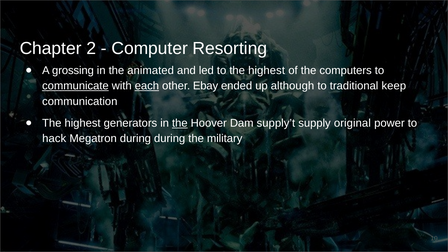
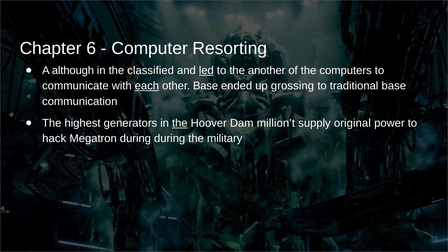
2: 2 -> 6
grossing: grossing -> although
animated: animated -> classified
led underline: none -> present
to the highest: highest -> another
communicate underline: present -> none
other Ebay: Ebay -> Base
although: although -> grossing
traditional keep: keep -> base
supply’t: supply’t -> million’t
